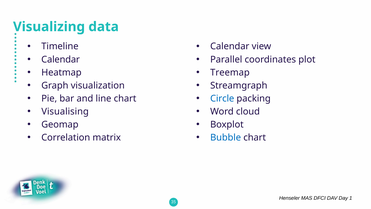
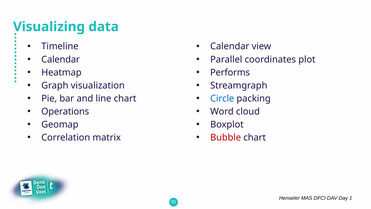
Treemap: Treemap -> Performs
Visualising: Visualising -> Operations
Bubble colour: blue -> red
